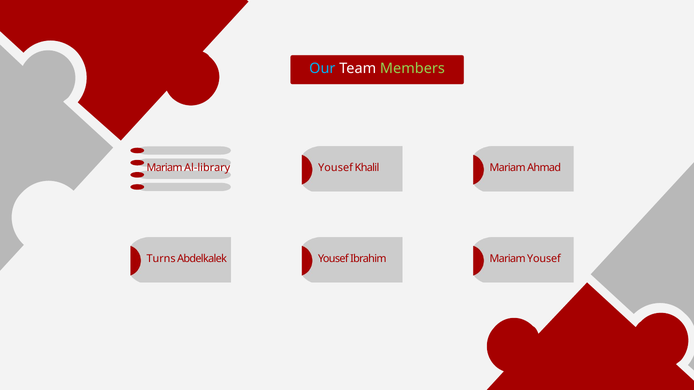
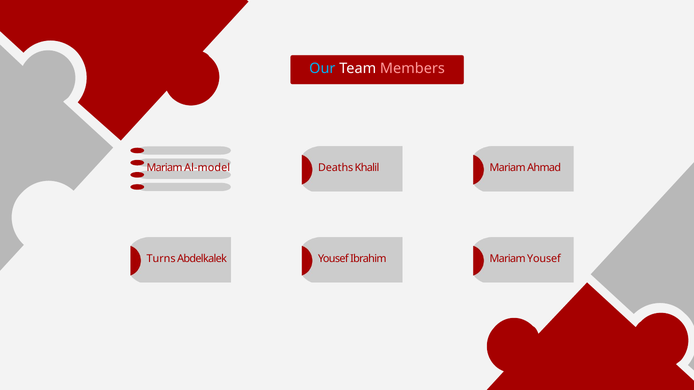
Members colour: light green -> pink
Al-library: Al-library -> Al-model
Yousef at (336, 168): Yousef -> Deaths
